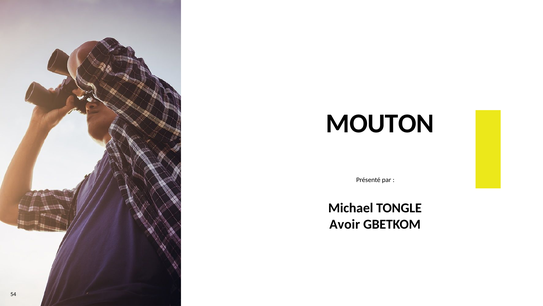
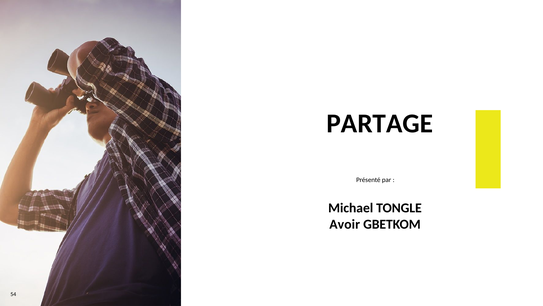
MOUTON: MOUTON -> PARTAGE
